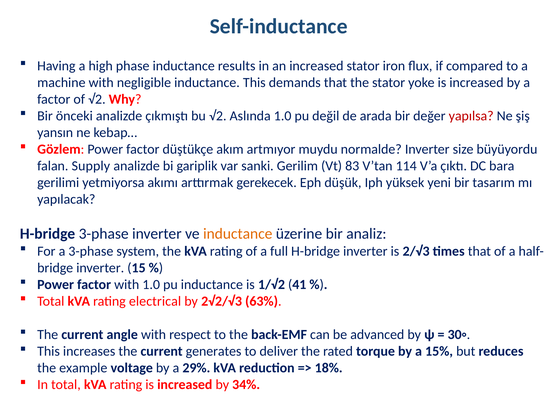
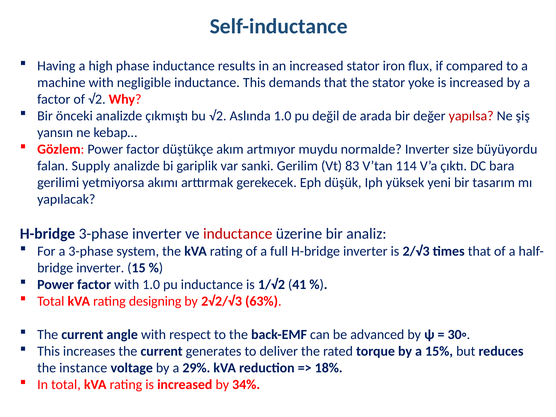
inductance at (238, 234) colour: orange -> red
electrical: electrical -> designing
example: example -> instance
